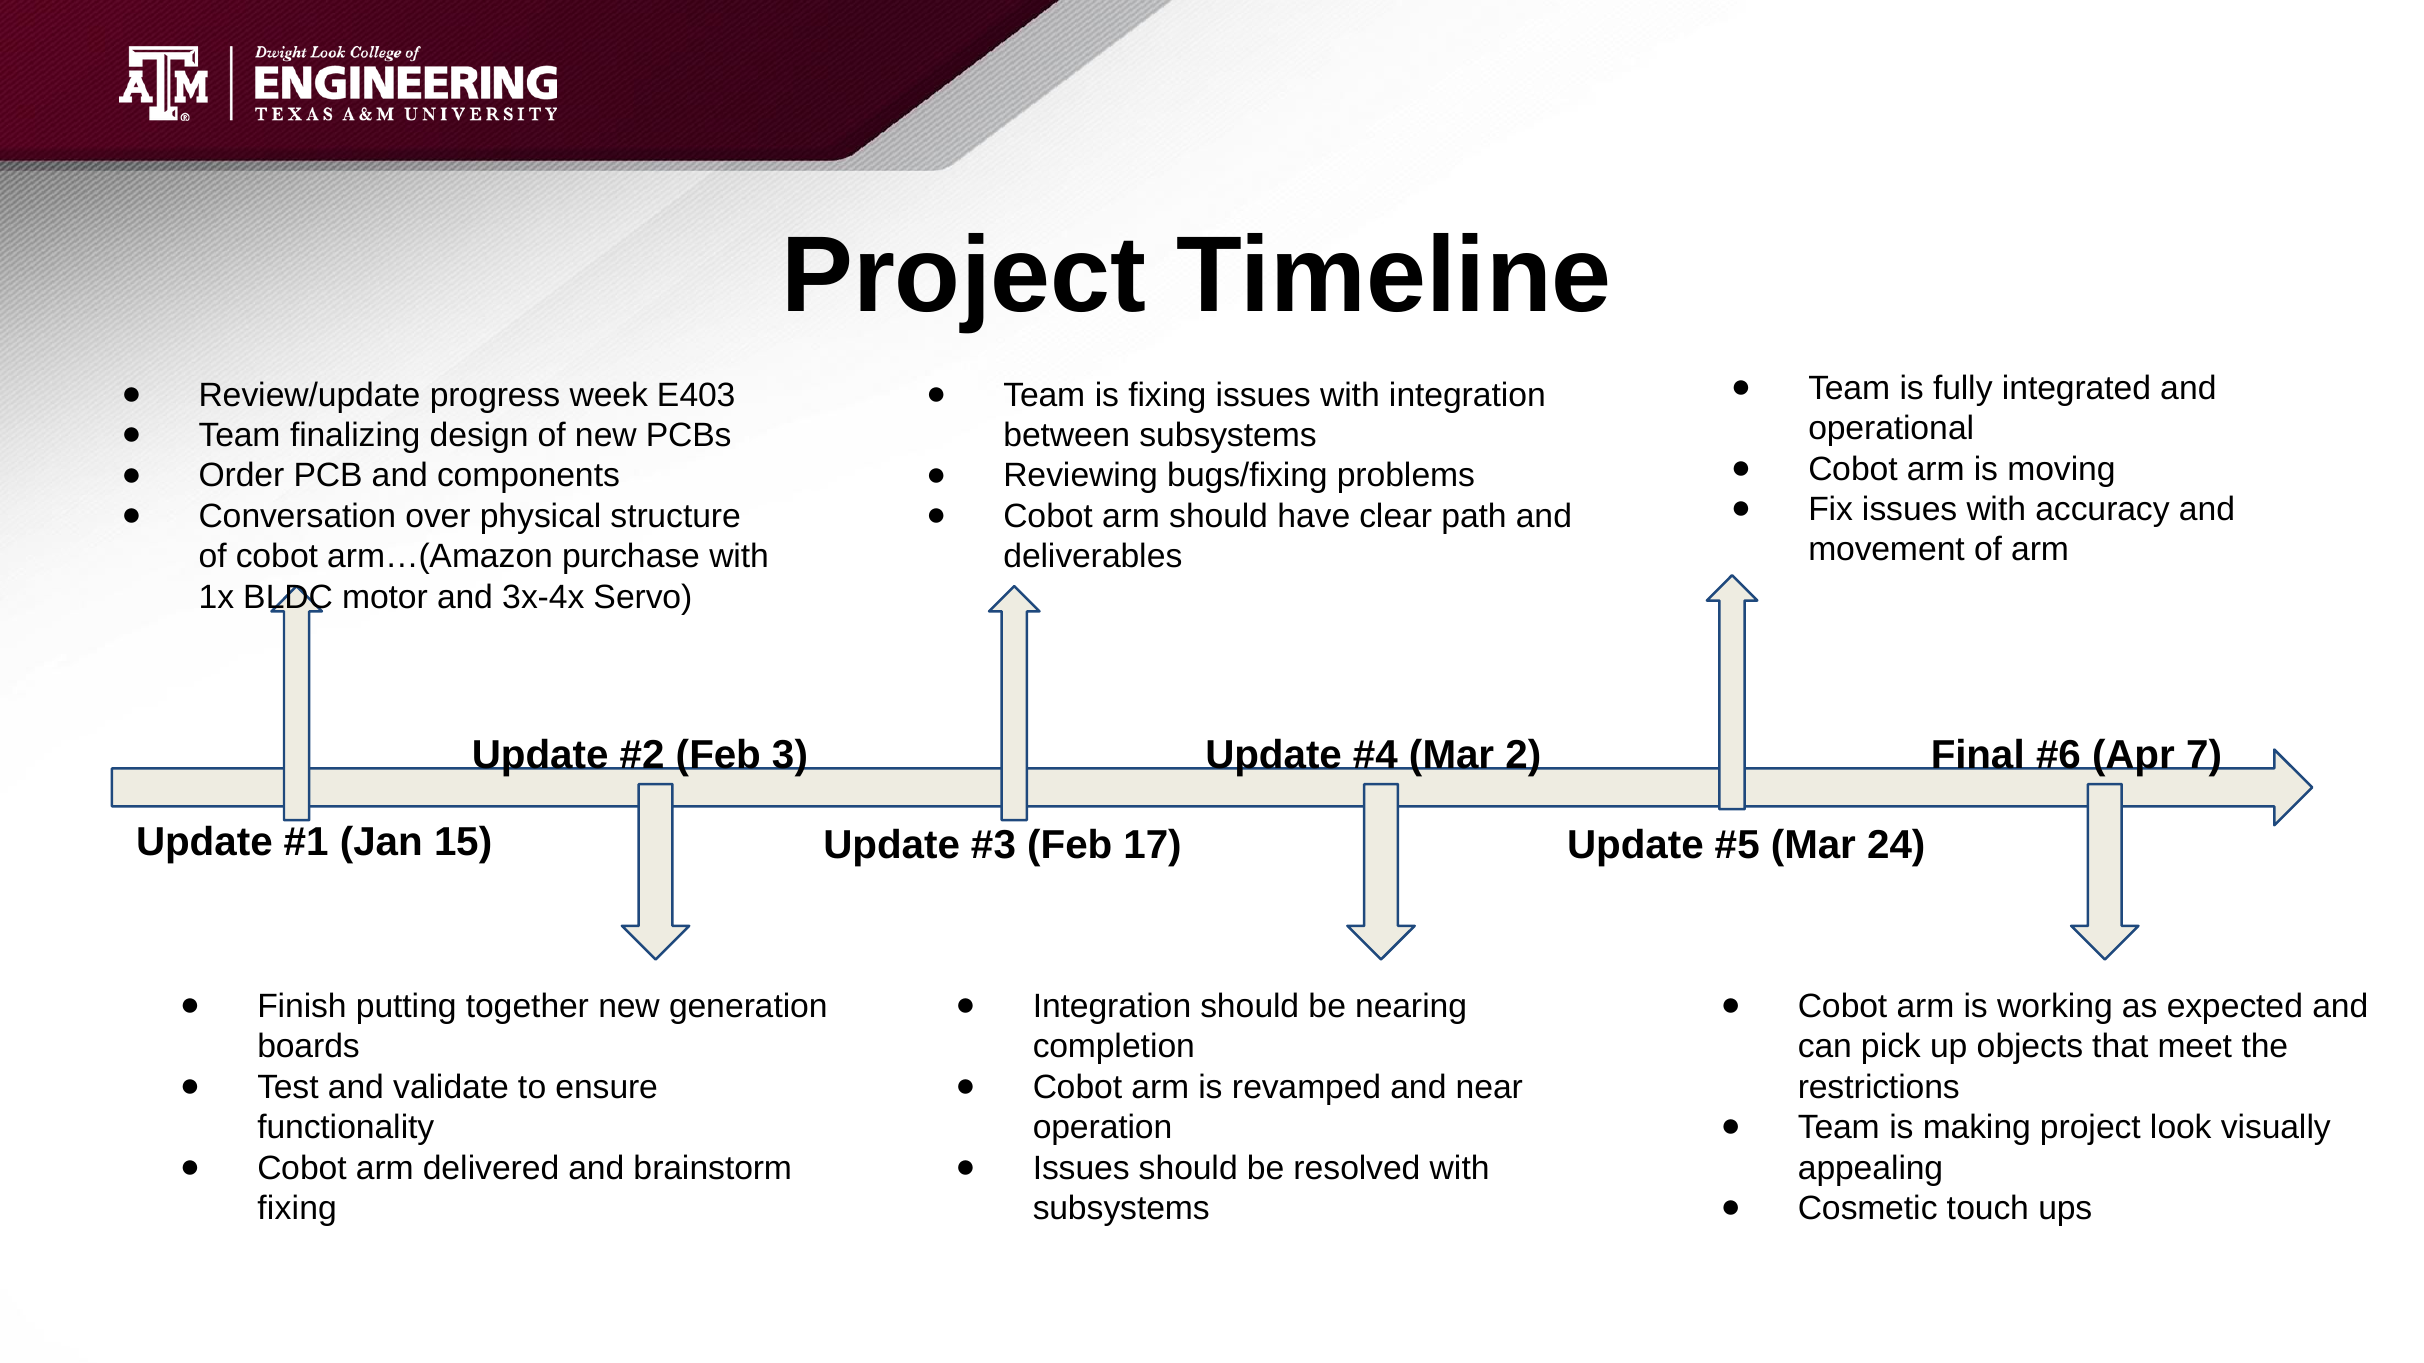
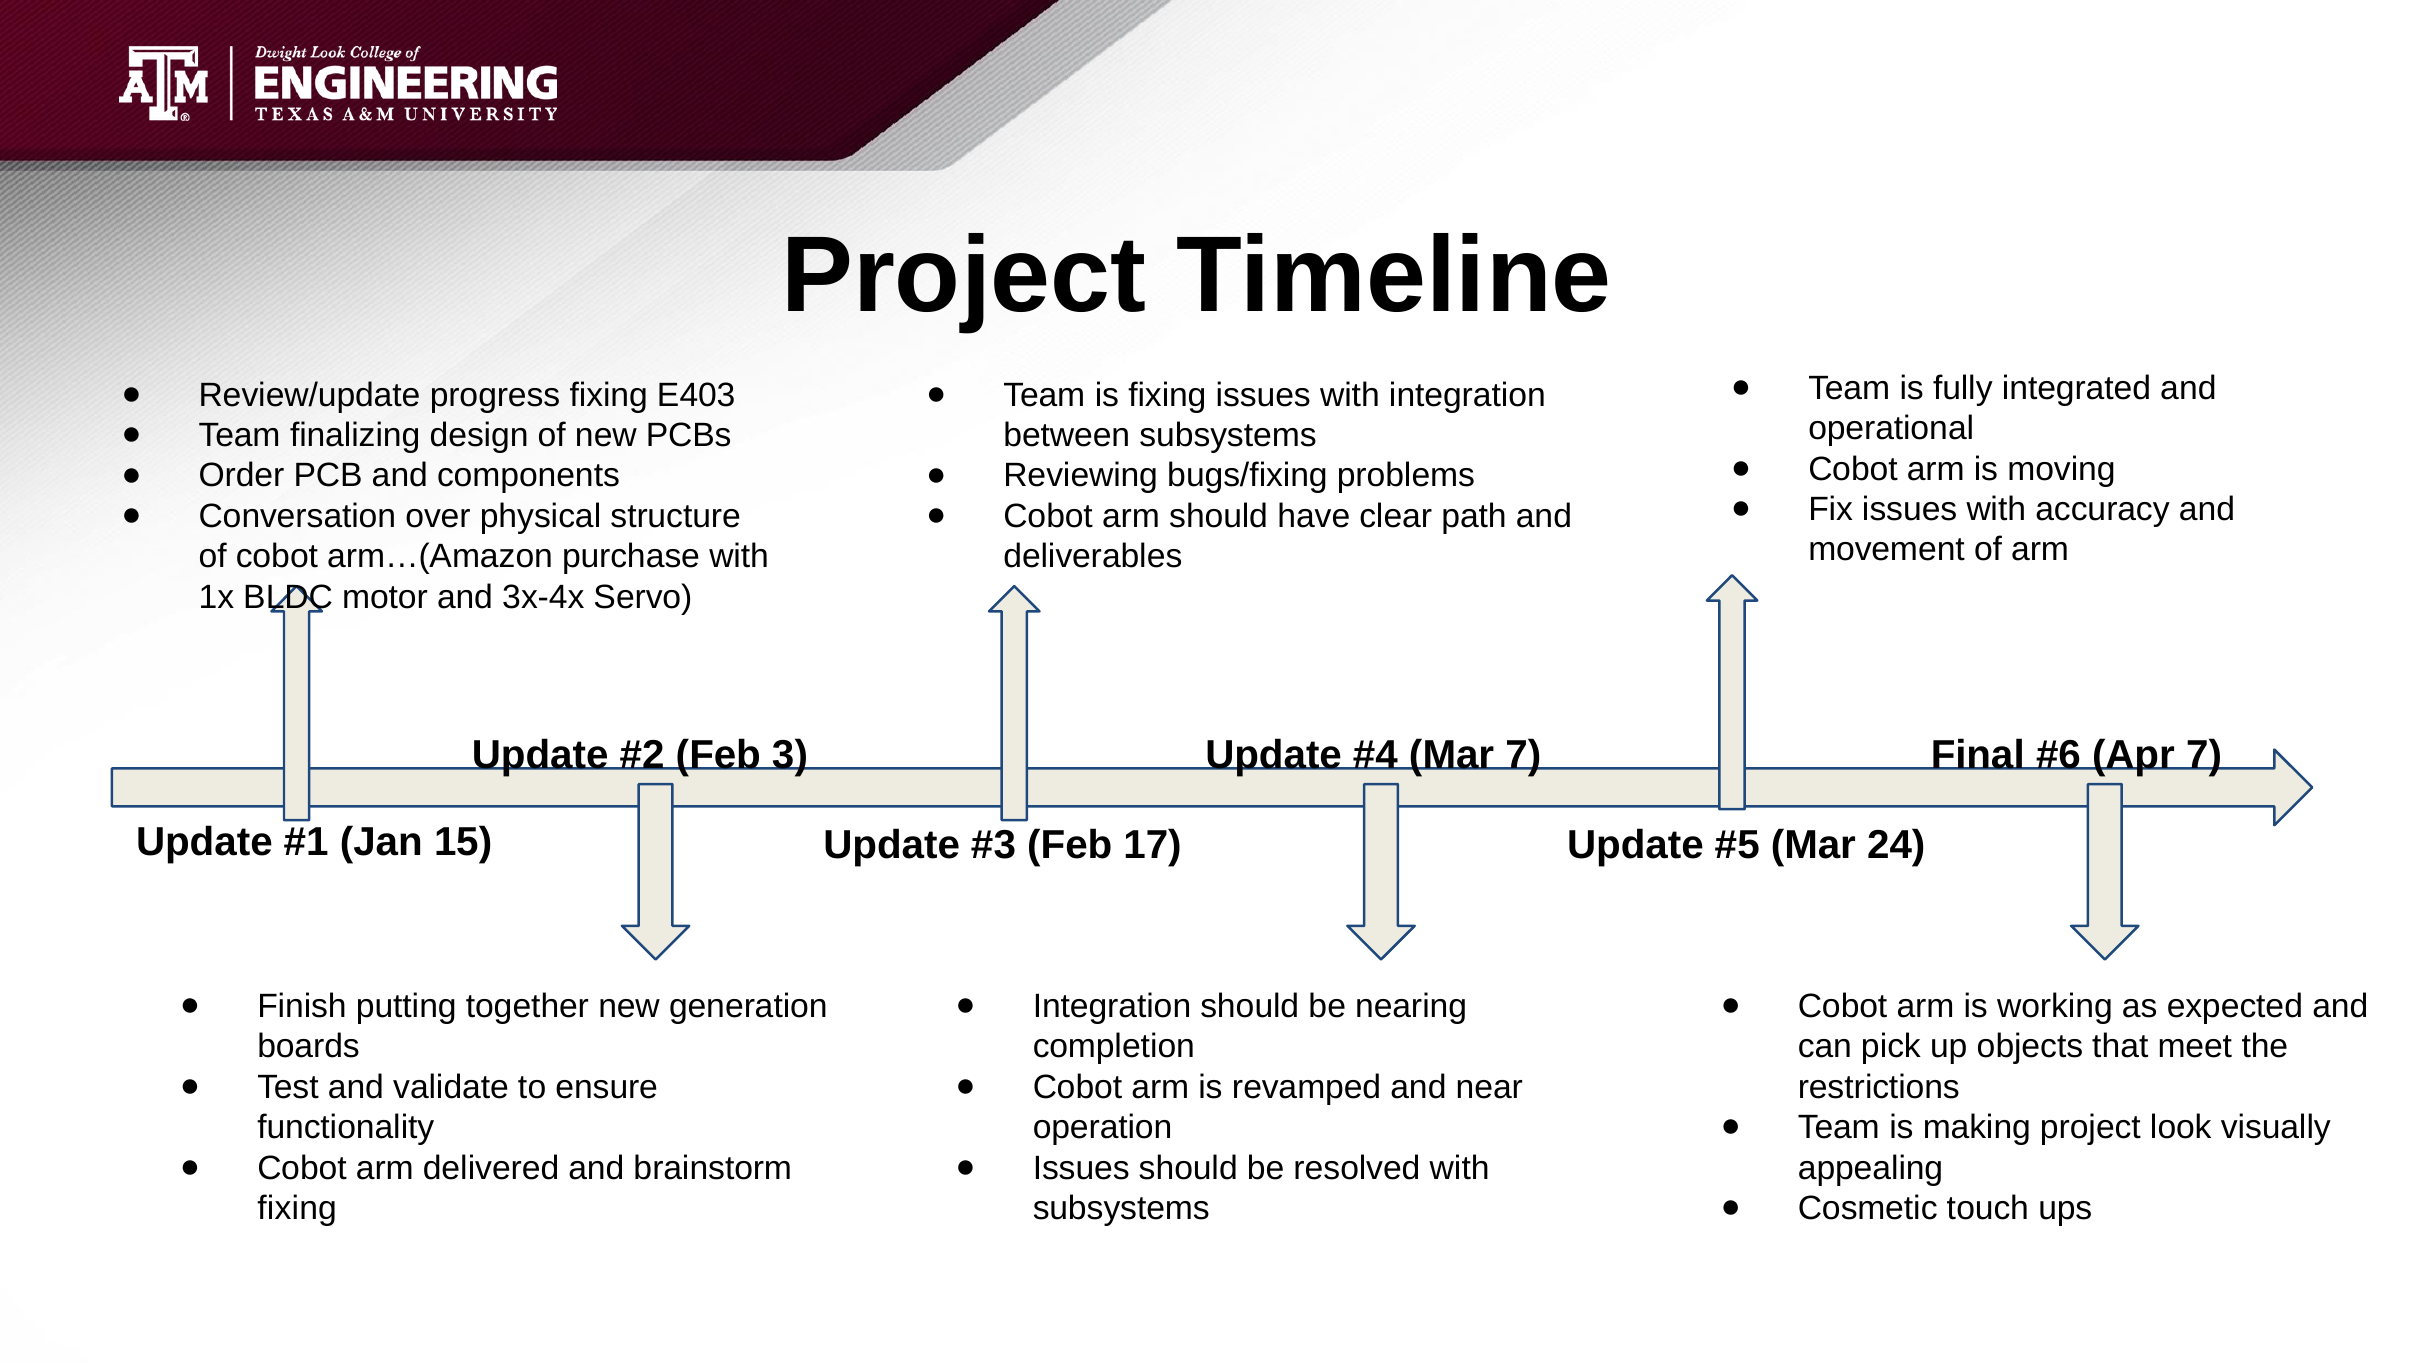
progress week: week -> fixing
Mar 2: 2 -> 7
